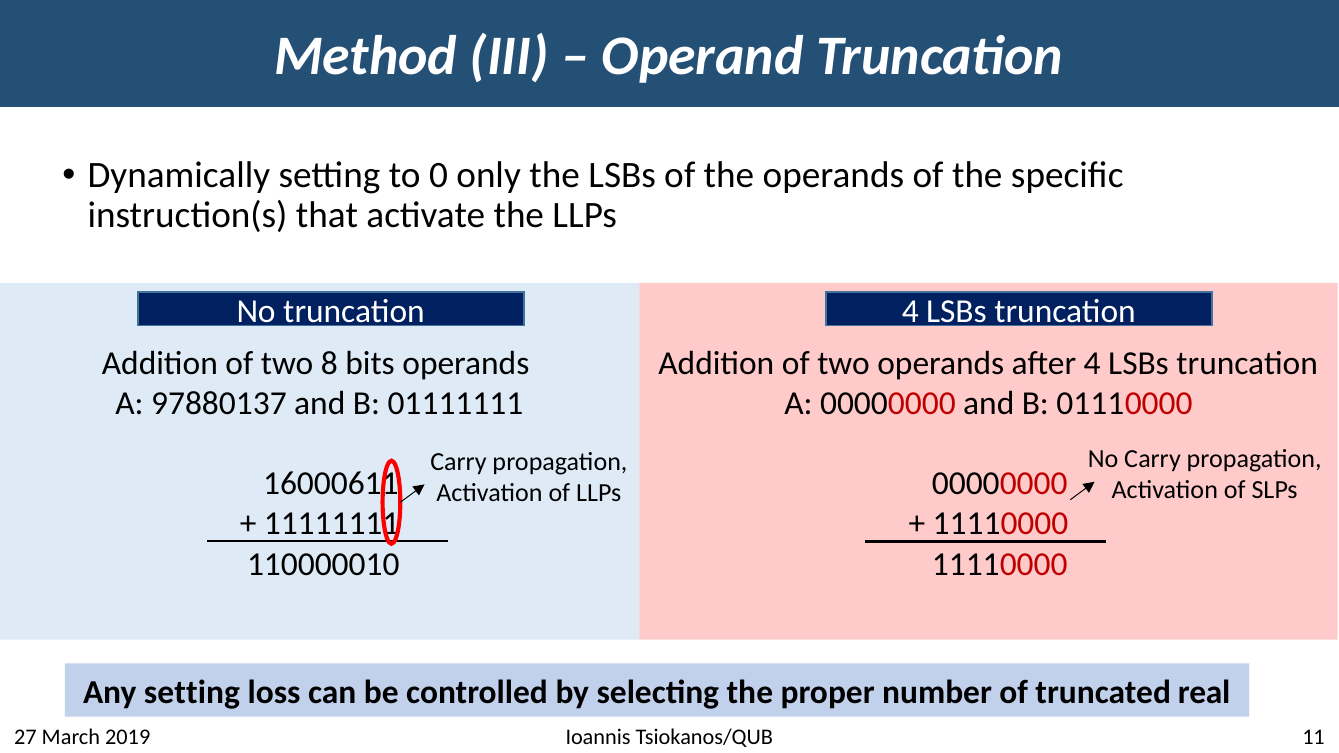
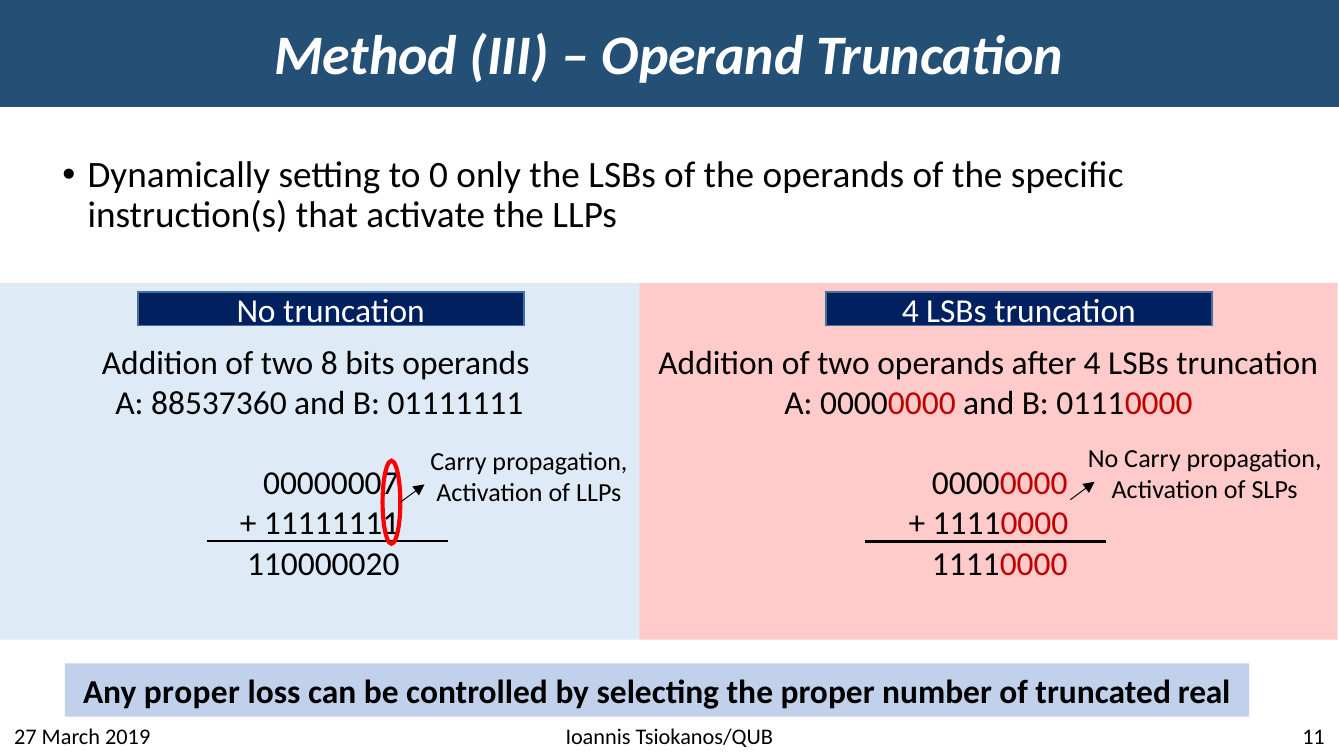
97880137: 97880137 -> 88537360
16000611: 16000611 -> 00000007
110000010: 110000010 -> 110000020
Any setting: setting -> proper
